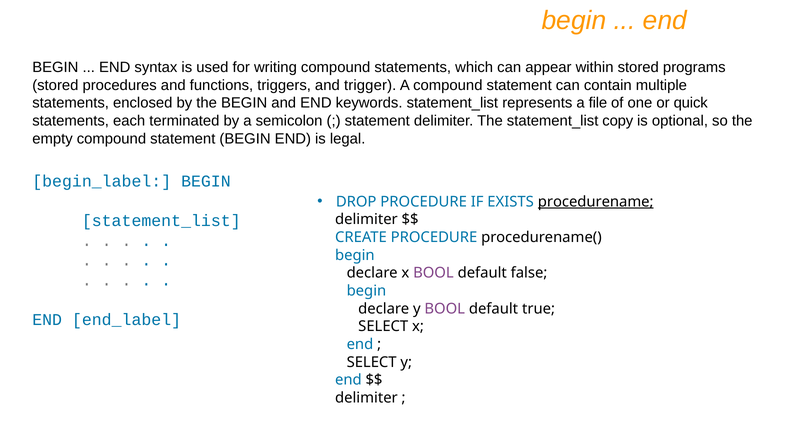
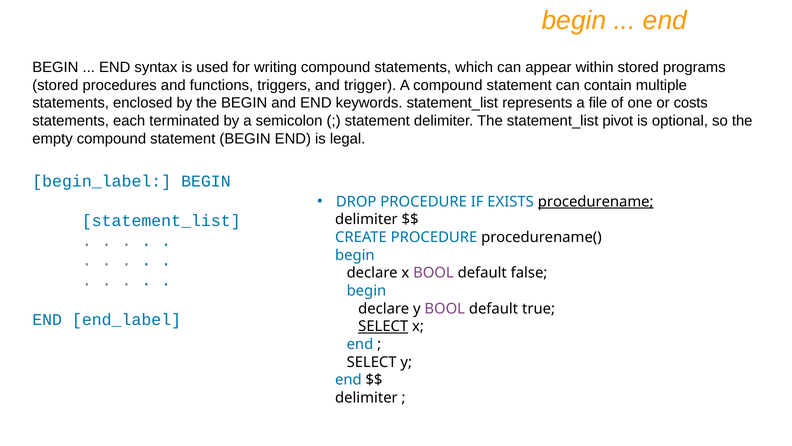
quick: quick -> costs
copy: copy -> pivot
SELECT at (383, 326) underline: none -> present
